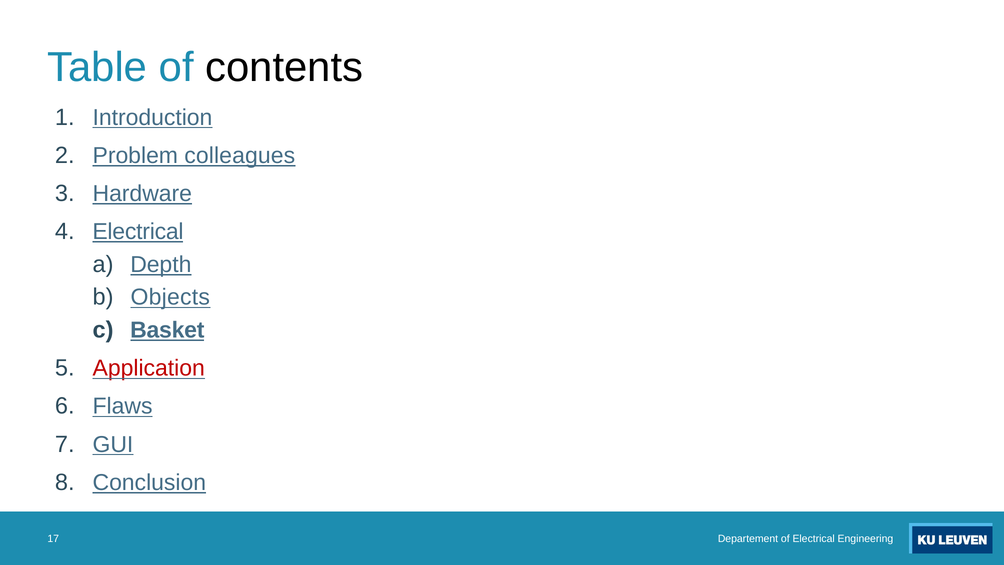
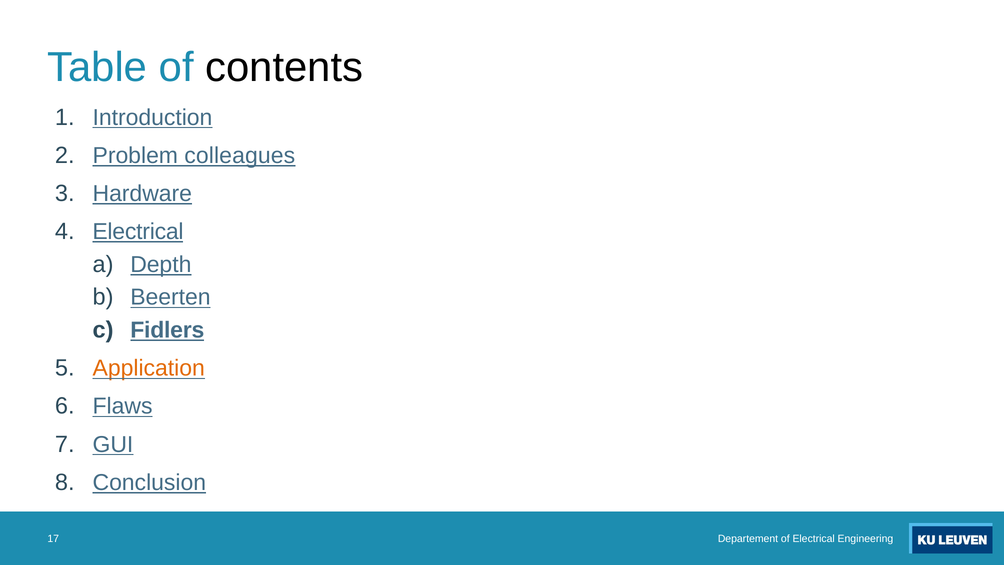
Objects: Objects -> Beerten
Basket: Basket -> Fidlers
Application colour: red -> orange
